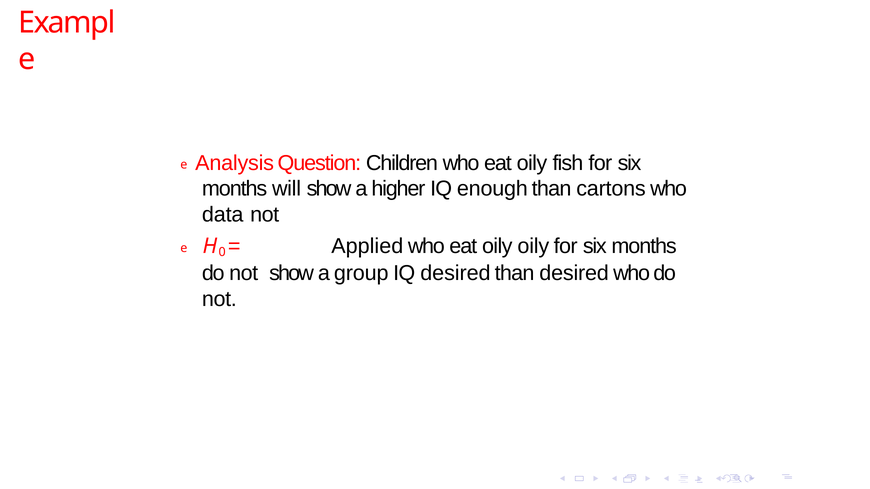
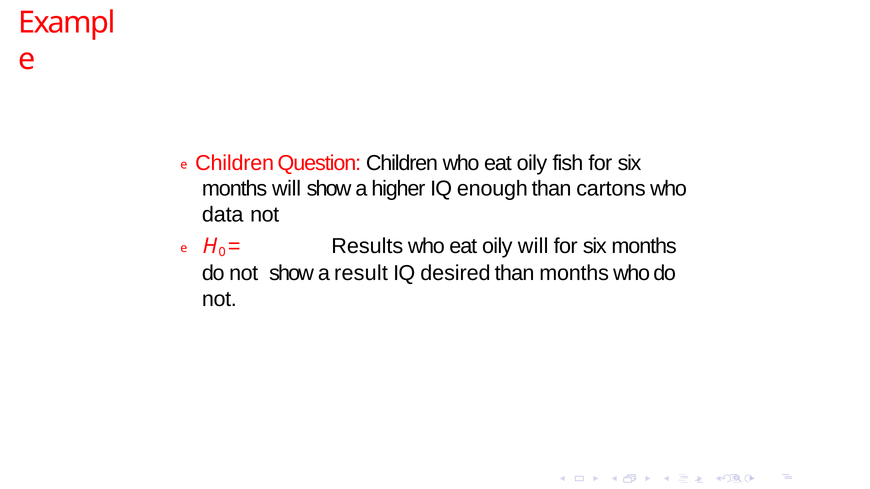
e Analysis: Analysis -> Children
Applied: Applied -> Results
oily oily: oily -> will
group: group -> result
than desired: desired -> months
